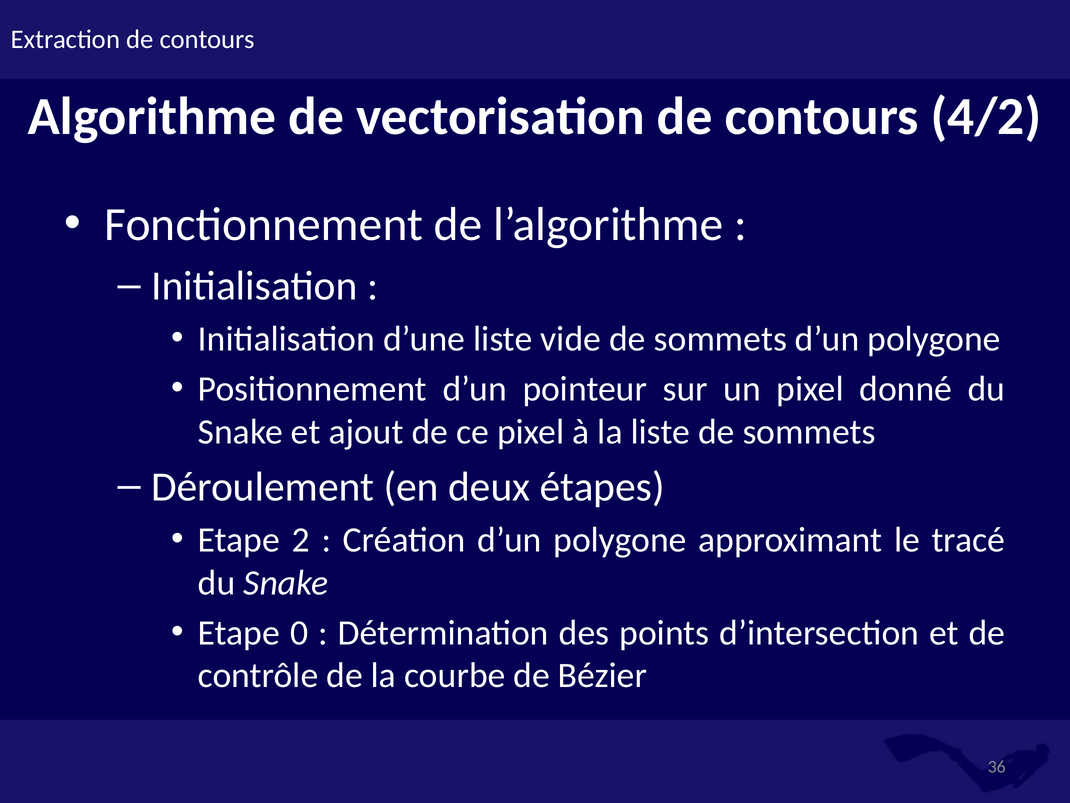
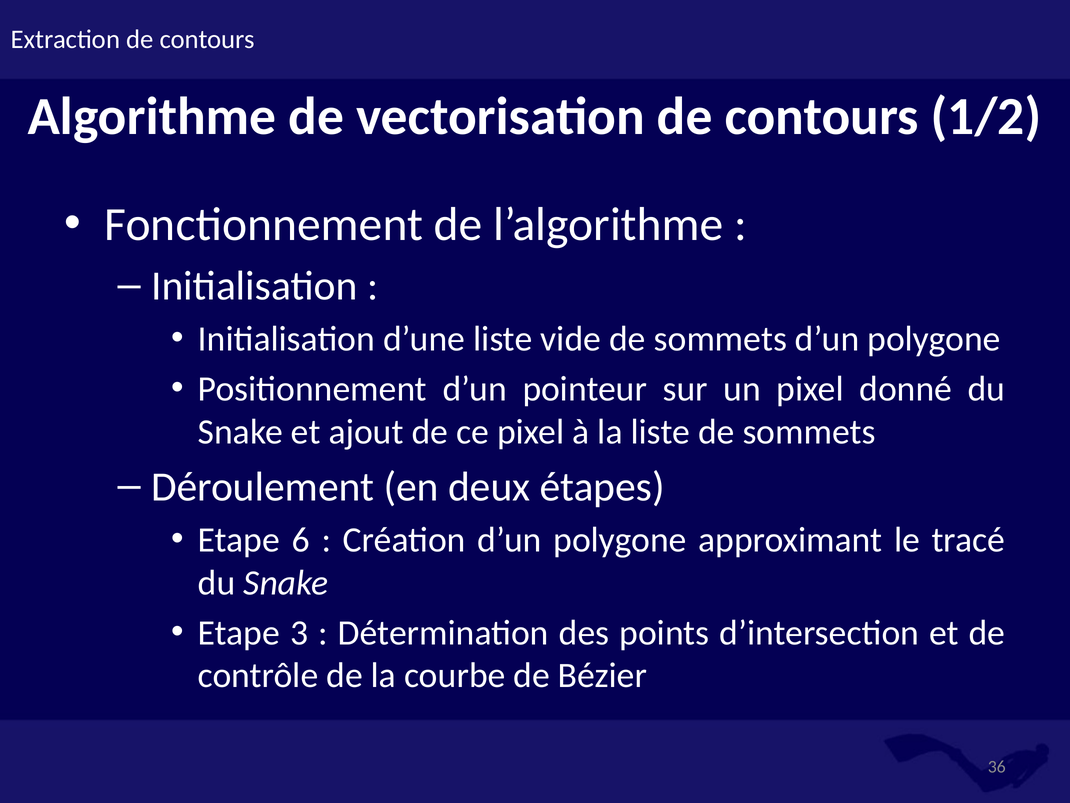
4/2: 4/2 -> 1/2
2: 2 -> 6
0: 0 -> 3
